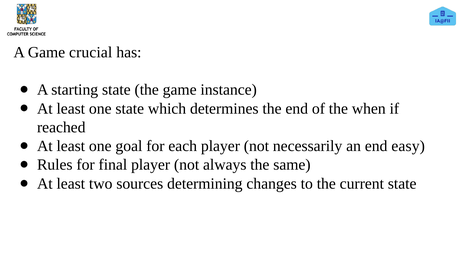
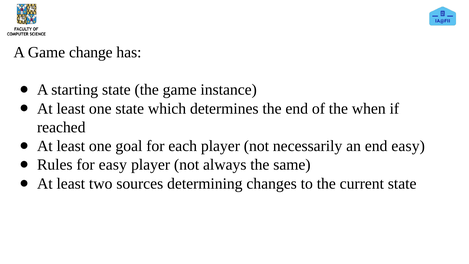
crucial: crucial -> change
for final: final -> easy
